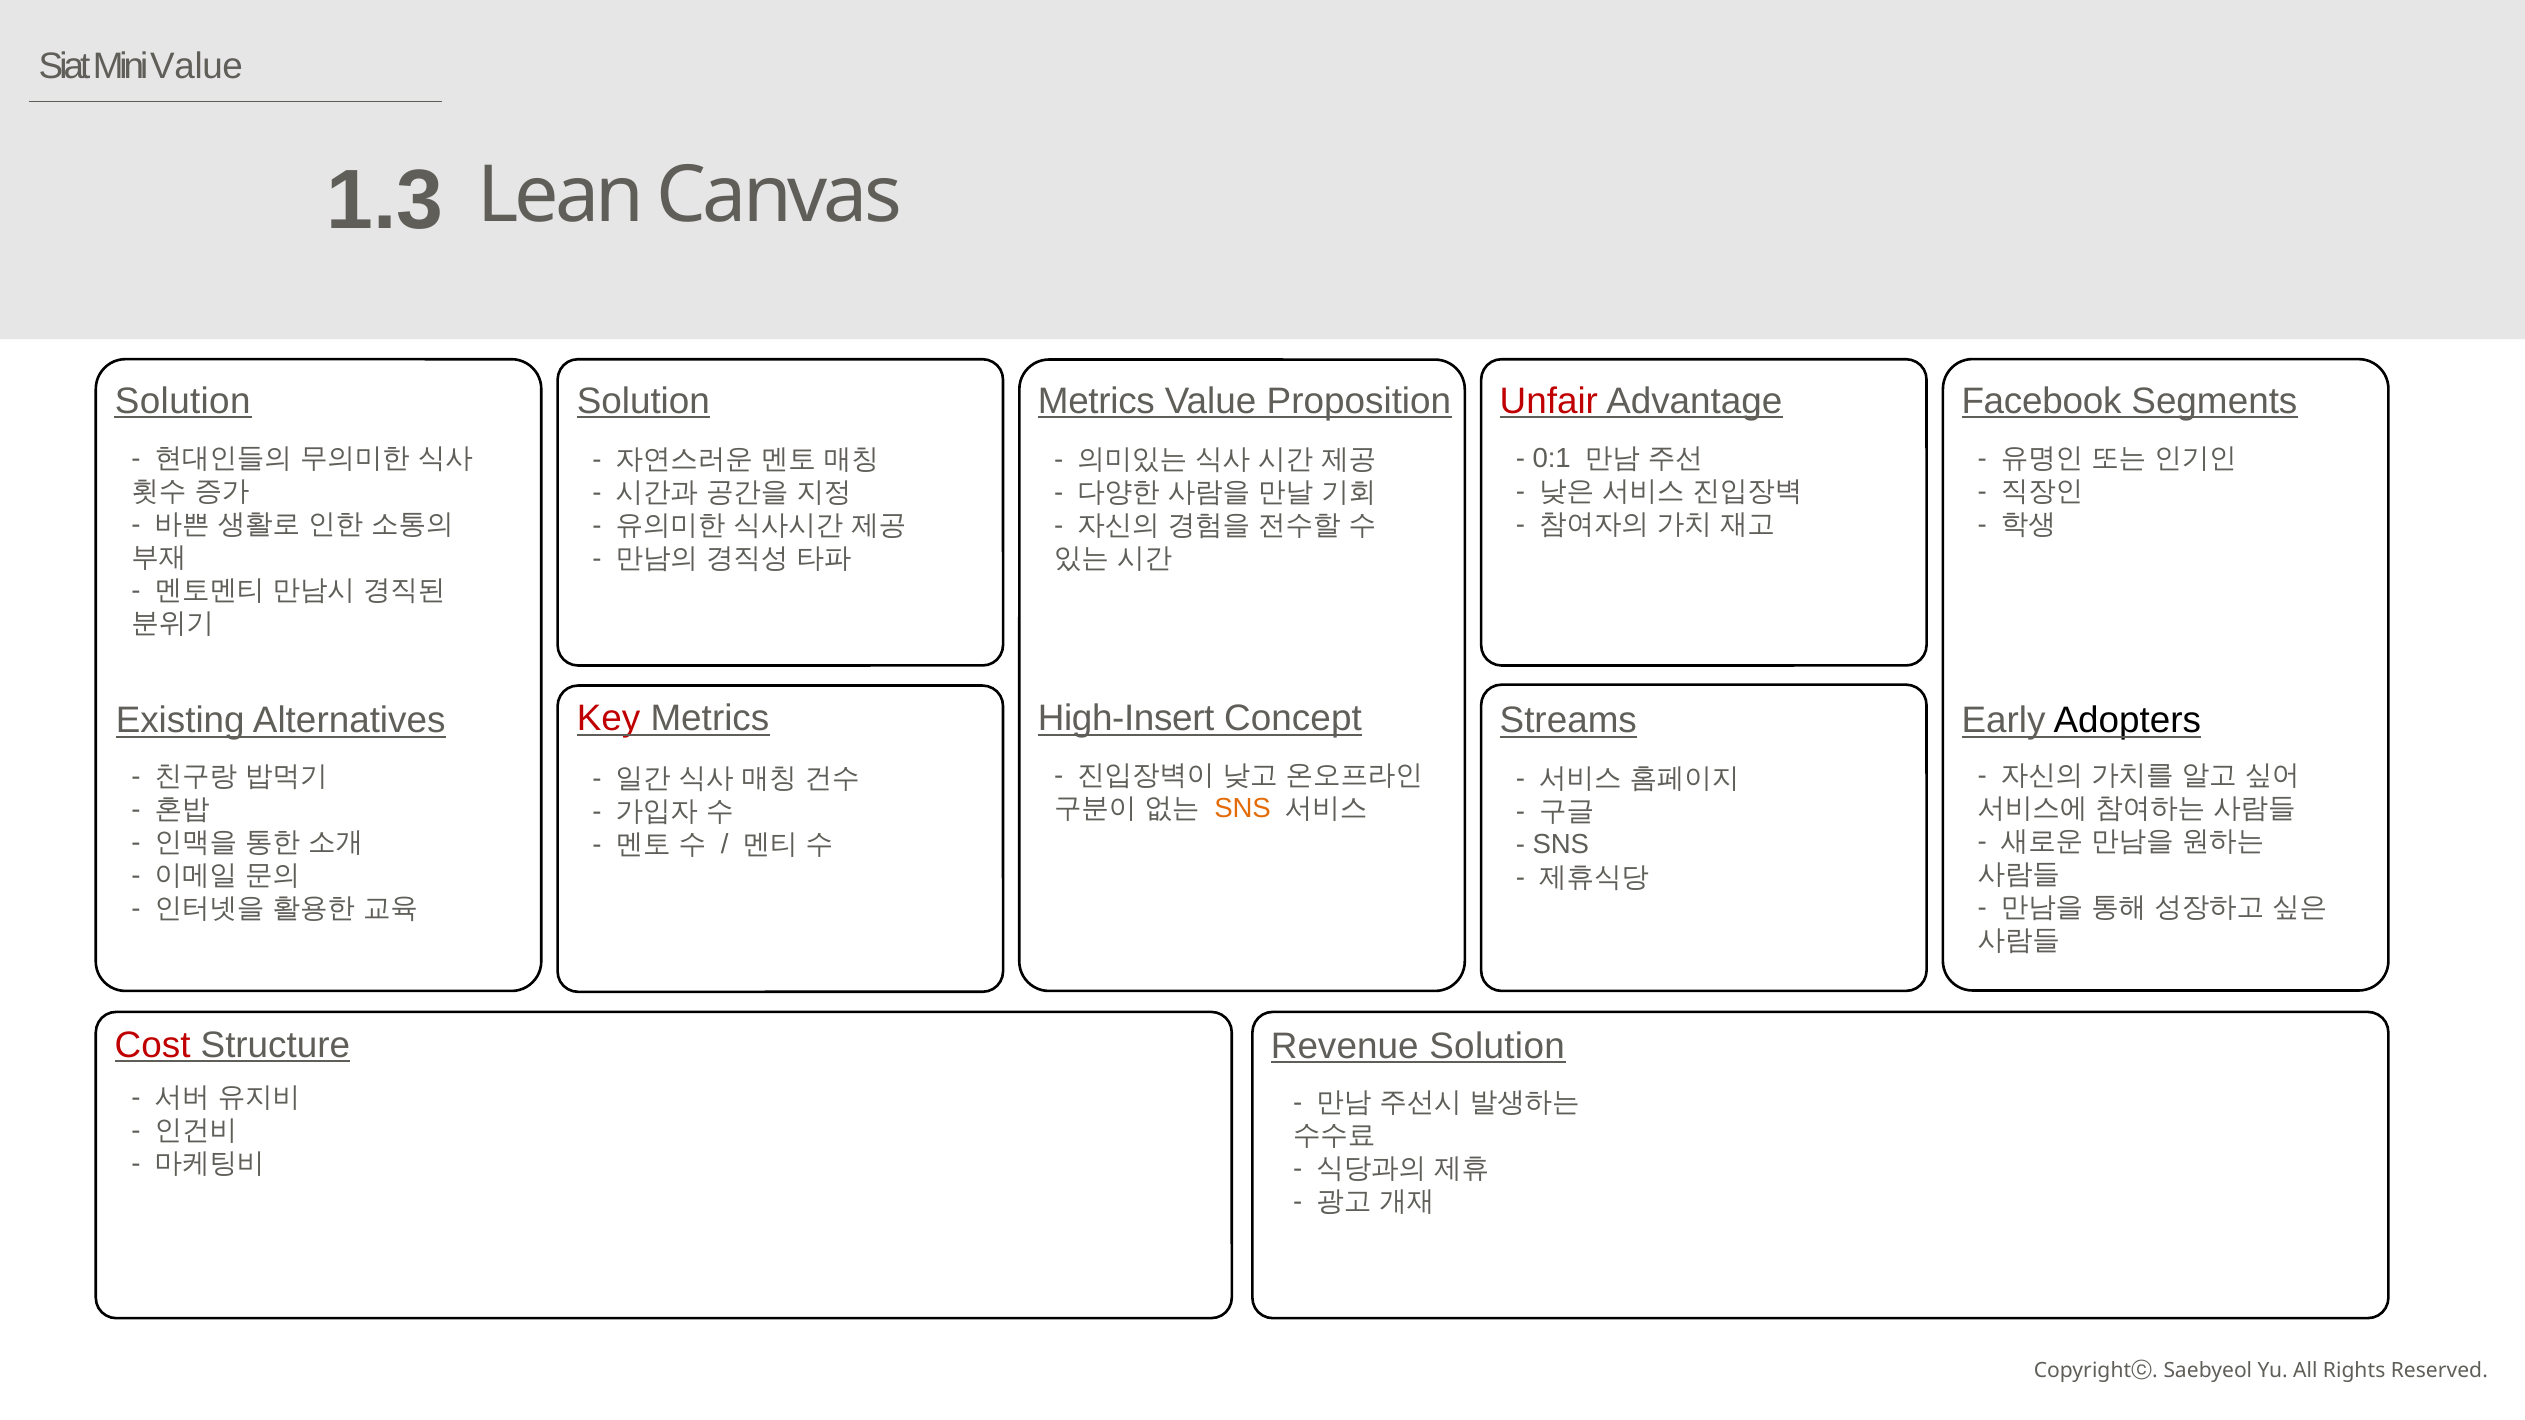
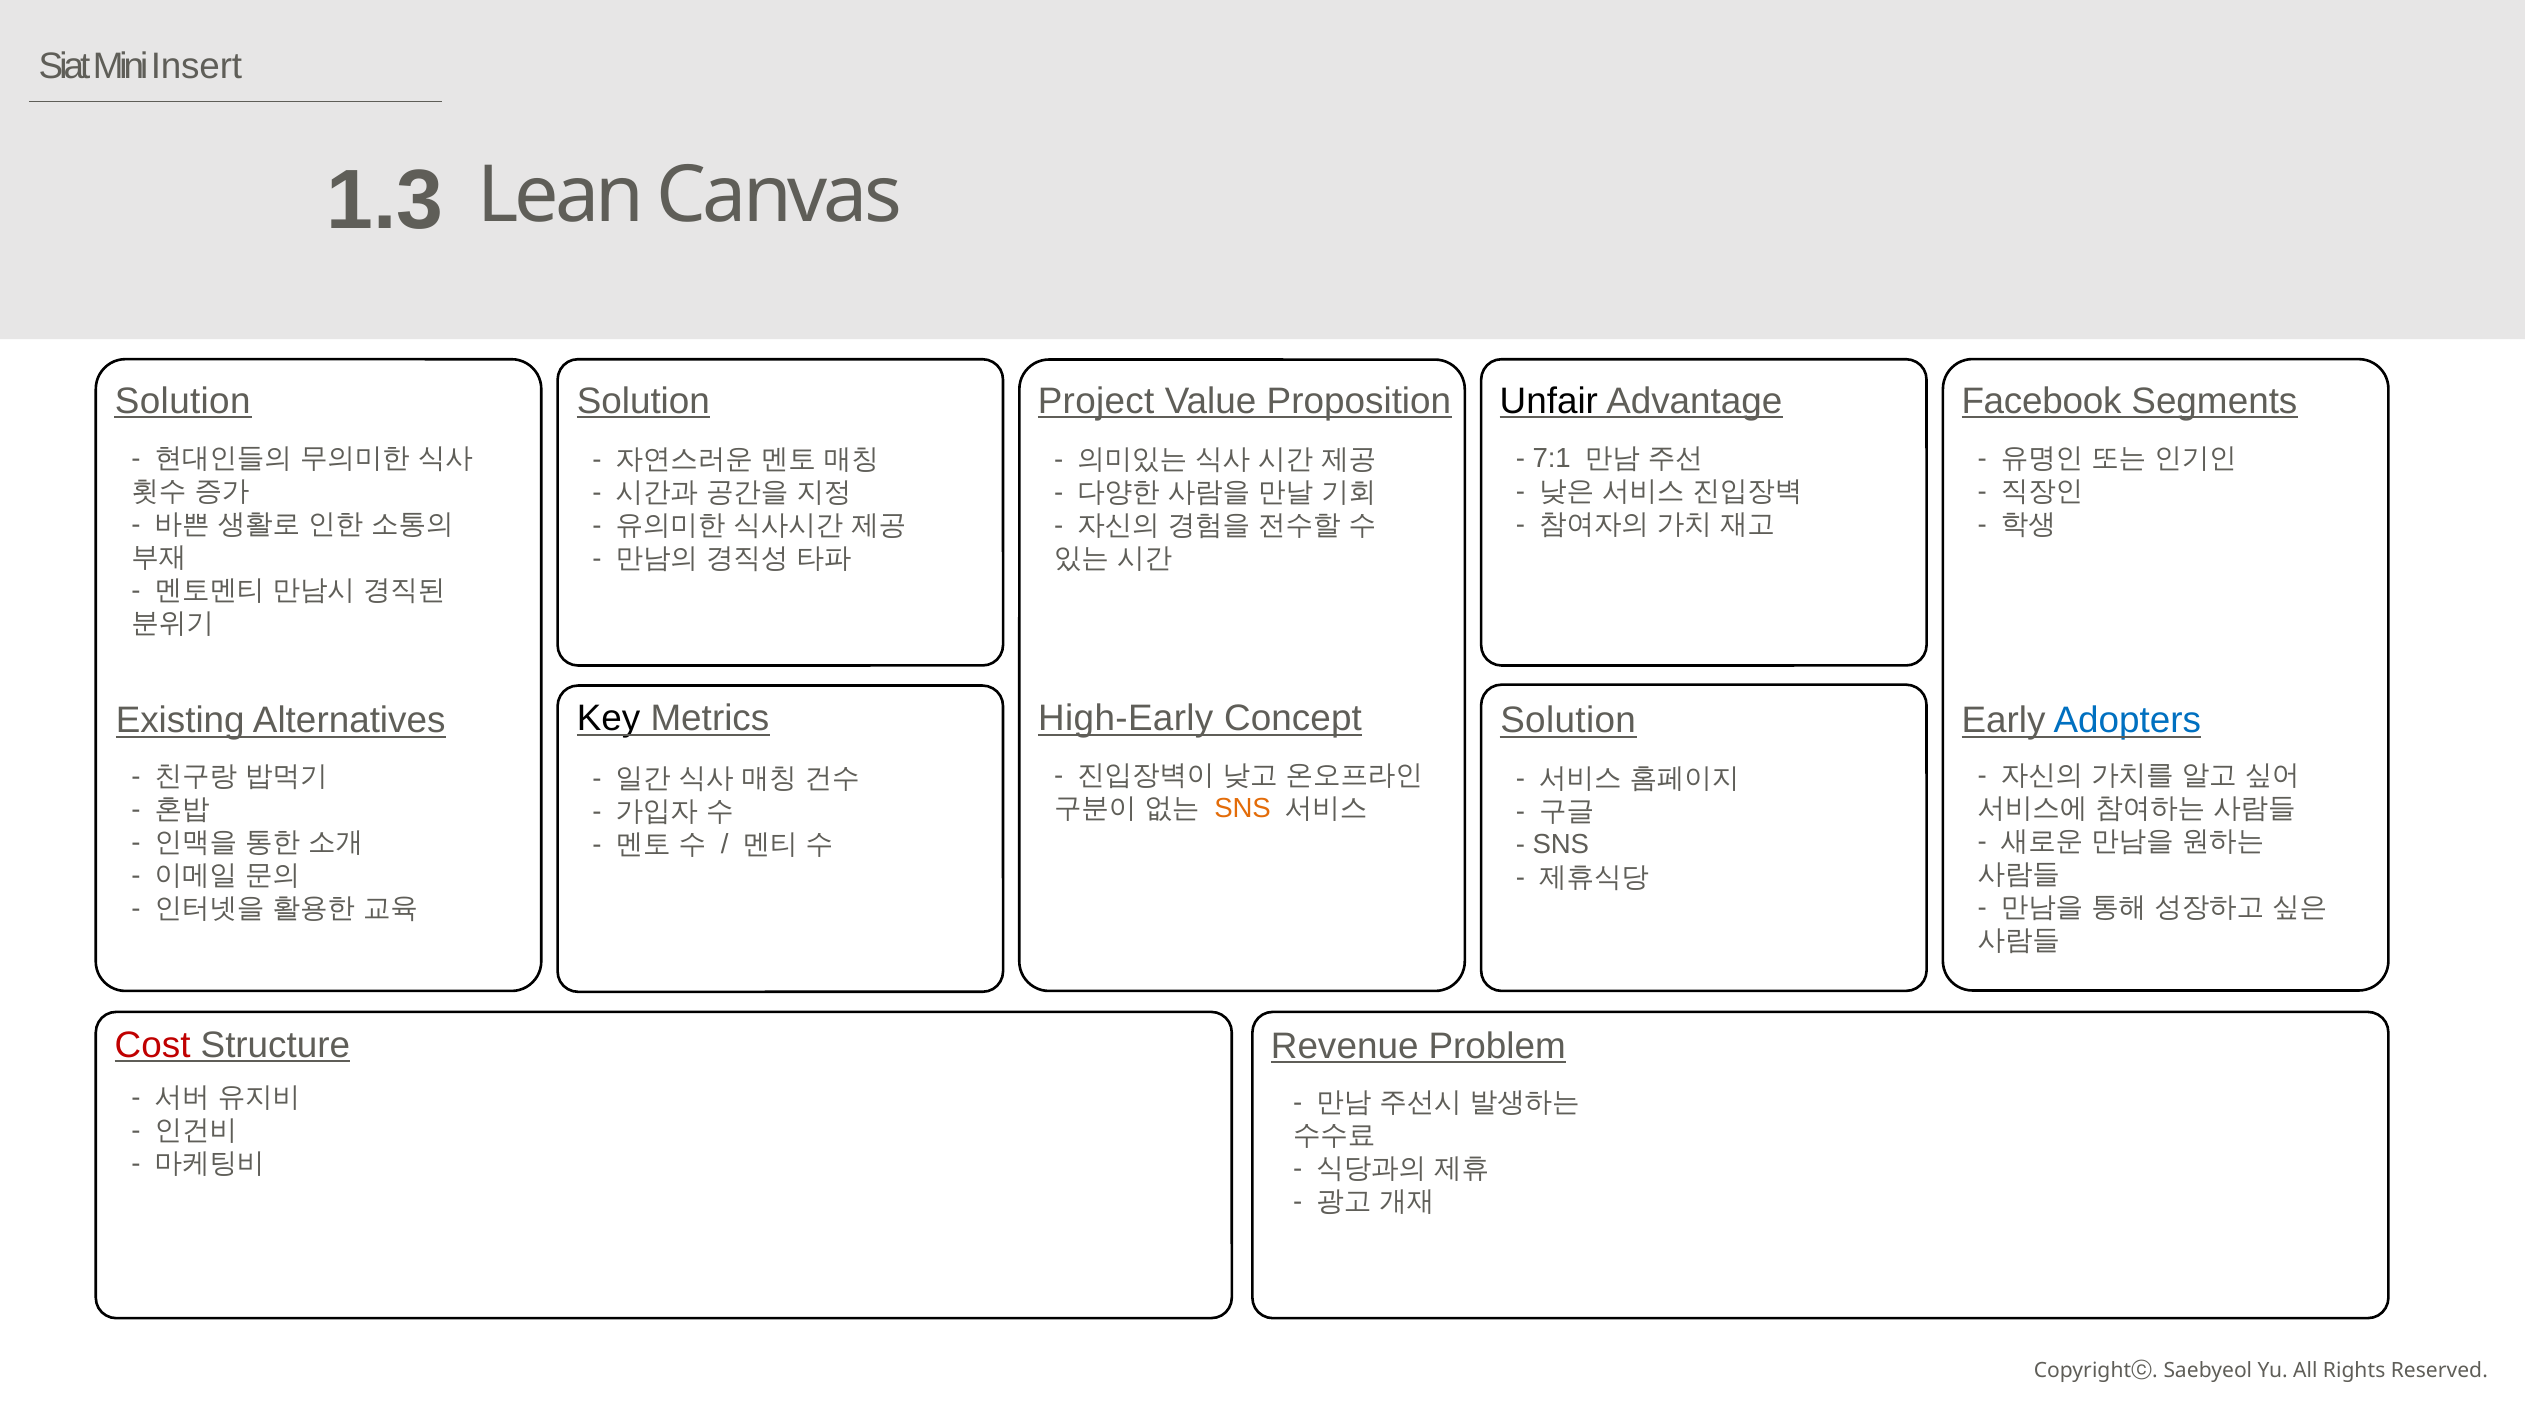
Mini Value: Value -> Insert
Solution Metrics: Metrics -> Project
Unfair colour: red -> black
0:1: 0:1 -> 7:1
Key colour: red -> black
High-Insert: High-Insert -> High-Early
Concept Streams: Streams -> Solution
Adopters colour: black -> blue
Revenue Solution: Solution -> Problem
